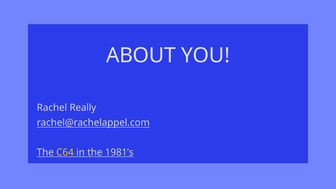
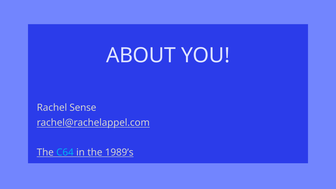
Really: Really -> Sense
C64 colour: yellow -> light blue
1981’s: 1981’s -> 1989’s
